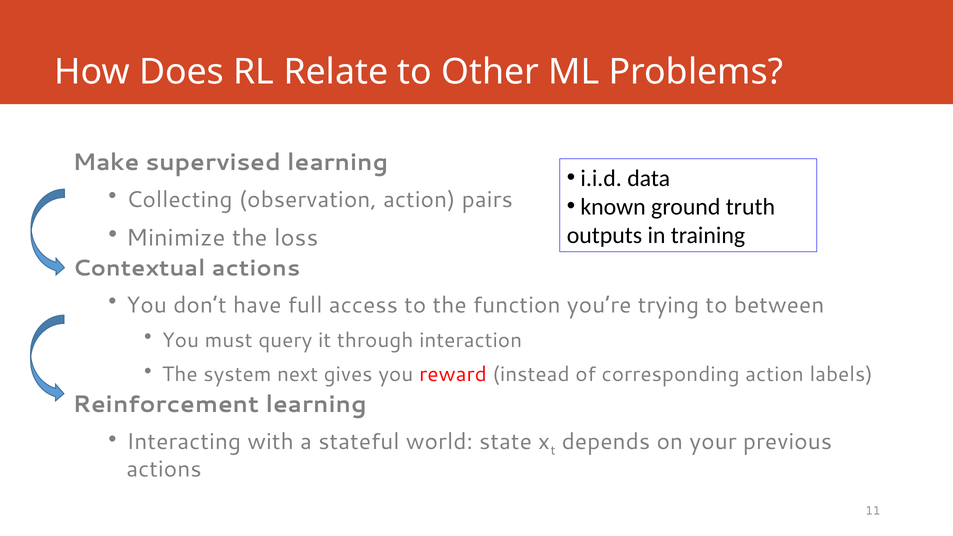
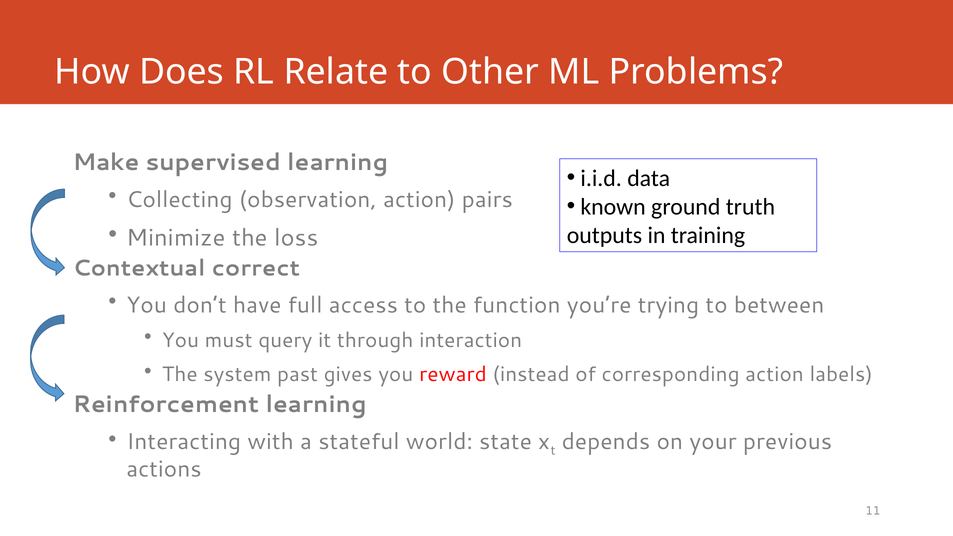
Contextual actions: actions -> correct
next: next -> past
